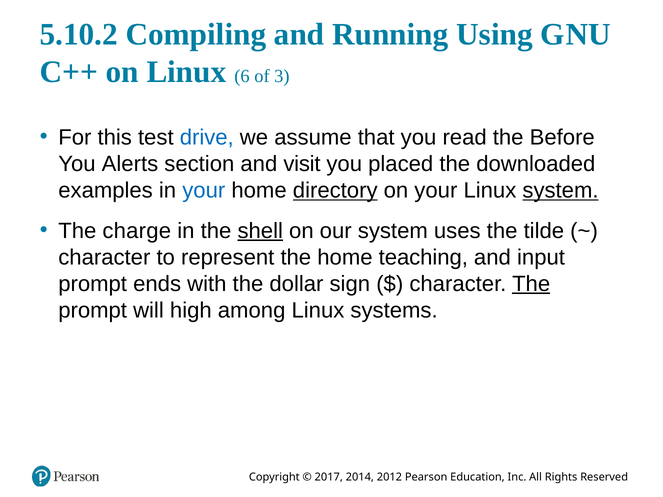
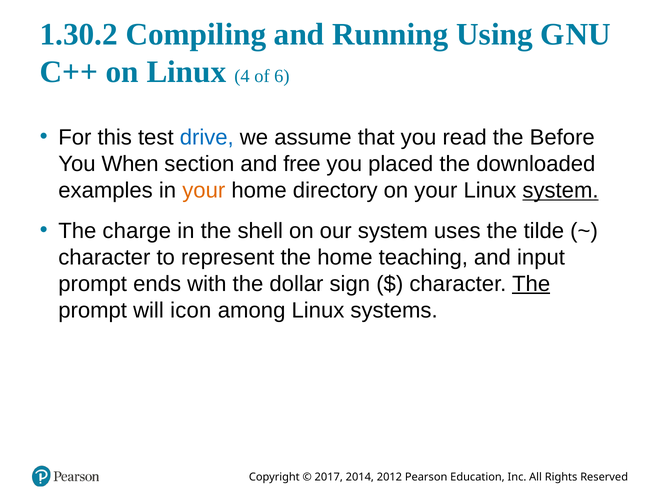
5.10.2: 5.10.2 -> 1.30.2
6: 6 -> 4
3: 3 -> 6
Alerts: Alerts -> When
visit: visit -> free
your at (204, 191) colour: blue -> orange
directory underline: present -> none
shell underline: present -> none
high: high -> icon
